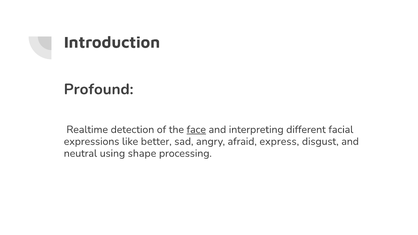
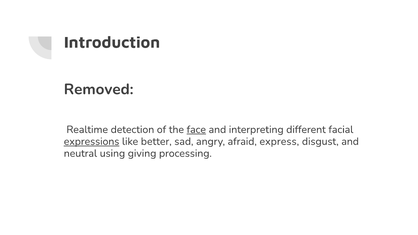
Profound: Profound -> Removed
expressions underline: none -> present
shape: shape -> giving
